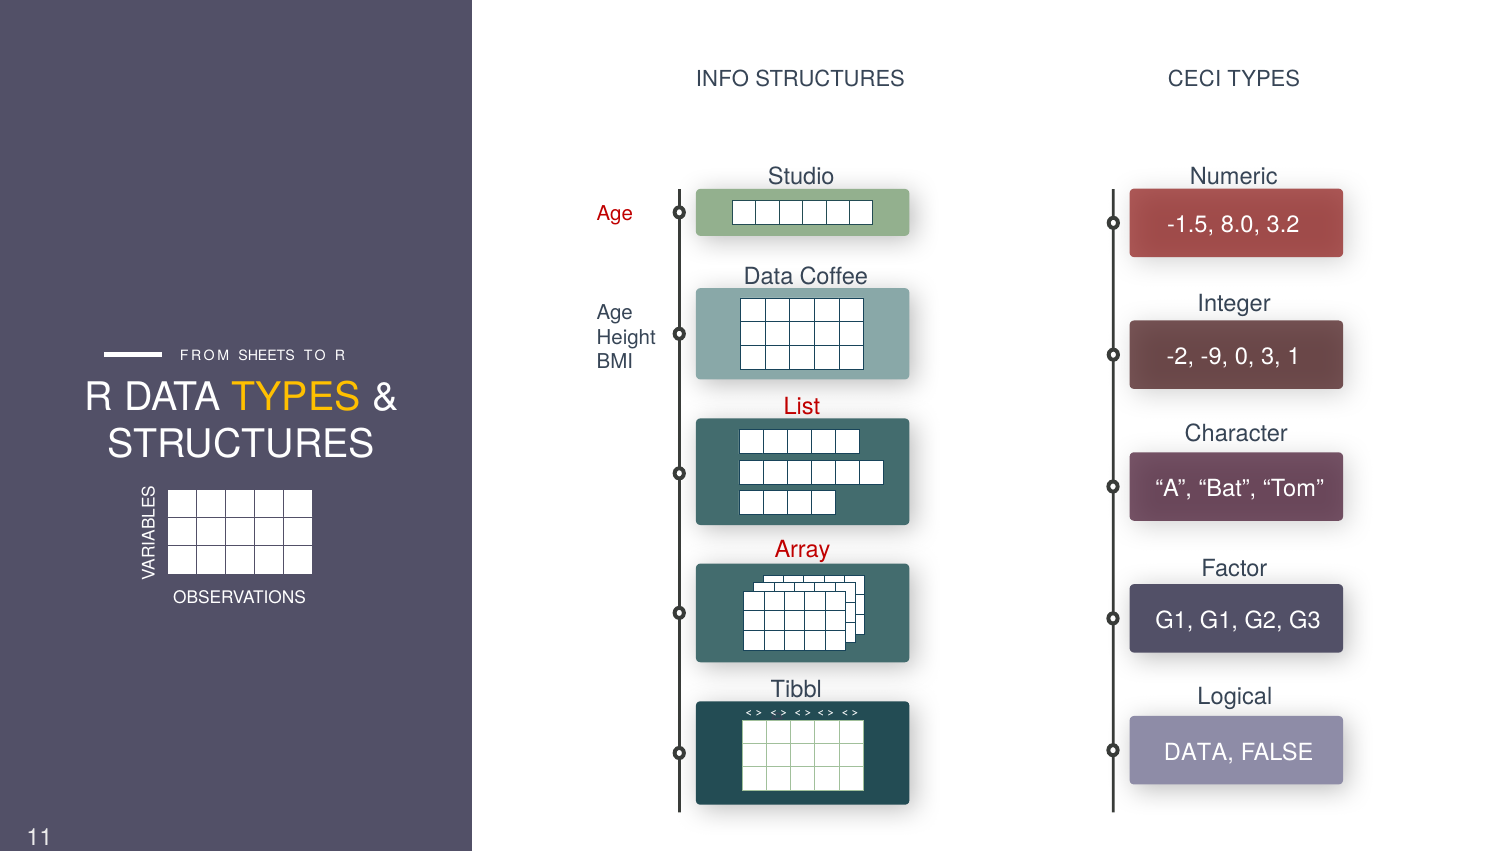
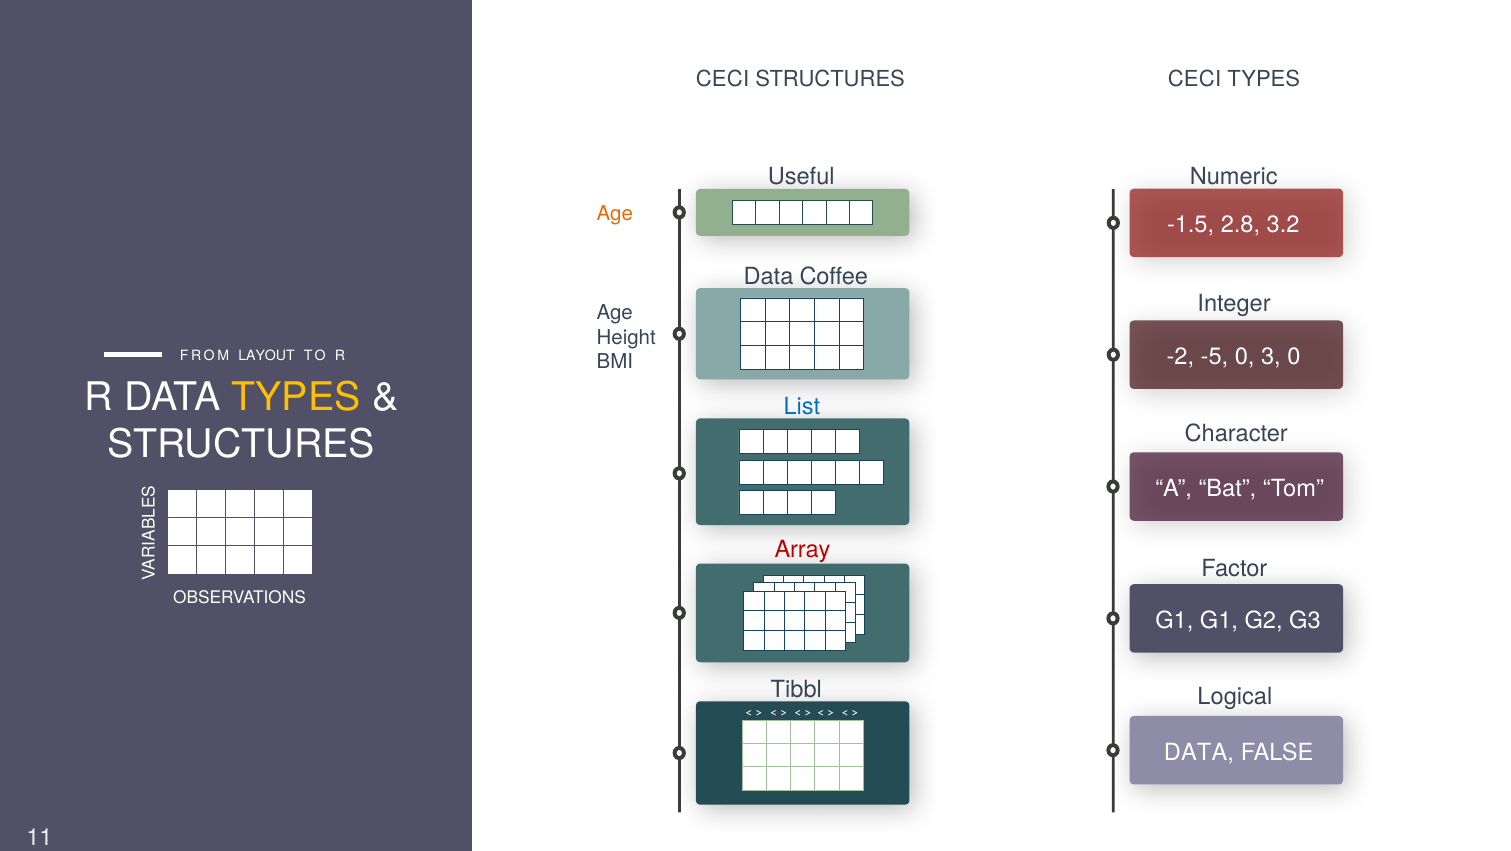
INFO at (722, 79): INFO -> CECI
Studio: Studio -> Useful
Age at (615, 214) colour: red -> orange
8.0: 8.0 -> 2.8
-9: -9 -> -5
3 1: 1 -> 0
SHEETS: SHEETS -> LAYOUT
List colour: red -> blue
